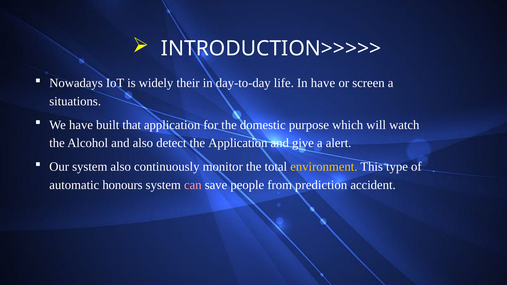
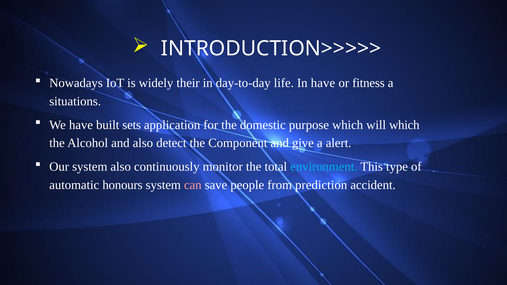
screen: screen -> fitness
that: that -> sets
will watch: watch -> which
the Application: Application -> Component
environment colour: yellow -> light blue
